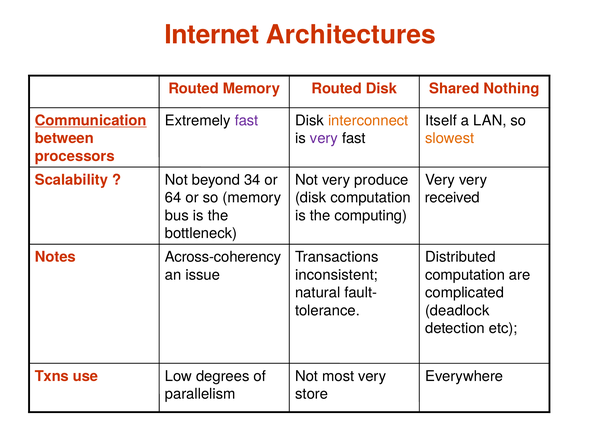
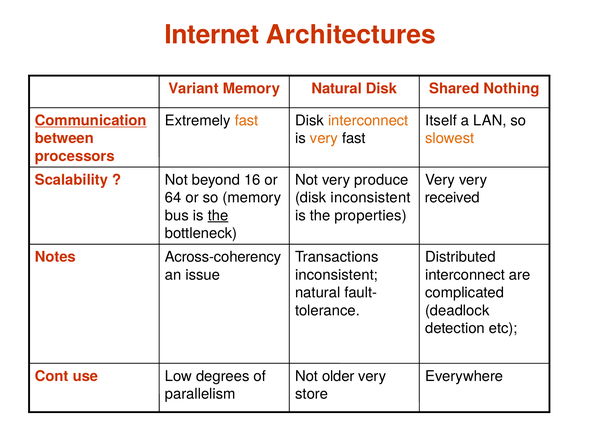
Routed at (194, 88): Routed -> Variant
Routed at (337, 88): Routed -> Natural
fast at (247, 121) colour: purple -> orange
very at (324, 138) colour: purple -> orange
34: 34 -> 16
disk computation: computation -> inconsistent
the at (218, 215) underline: none -> present
computing: computing -> properties
computation at (465, 275): computation -> interconnect
most: most -> older
Txns: Txns -> Cont
